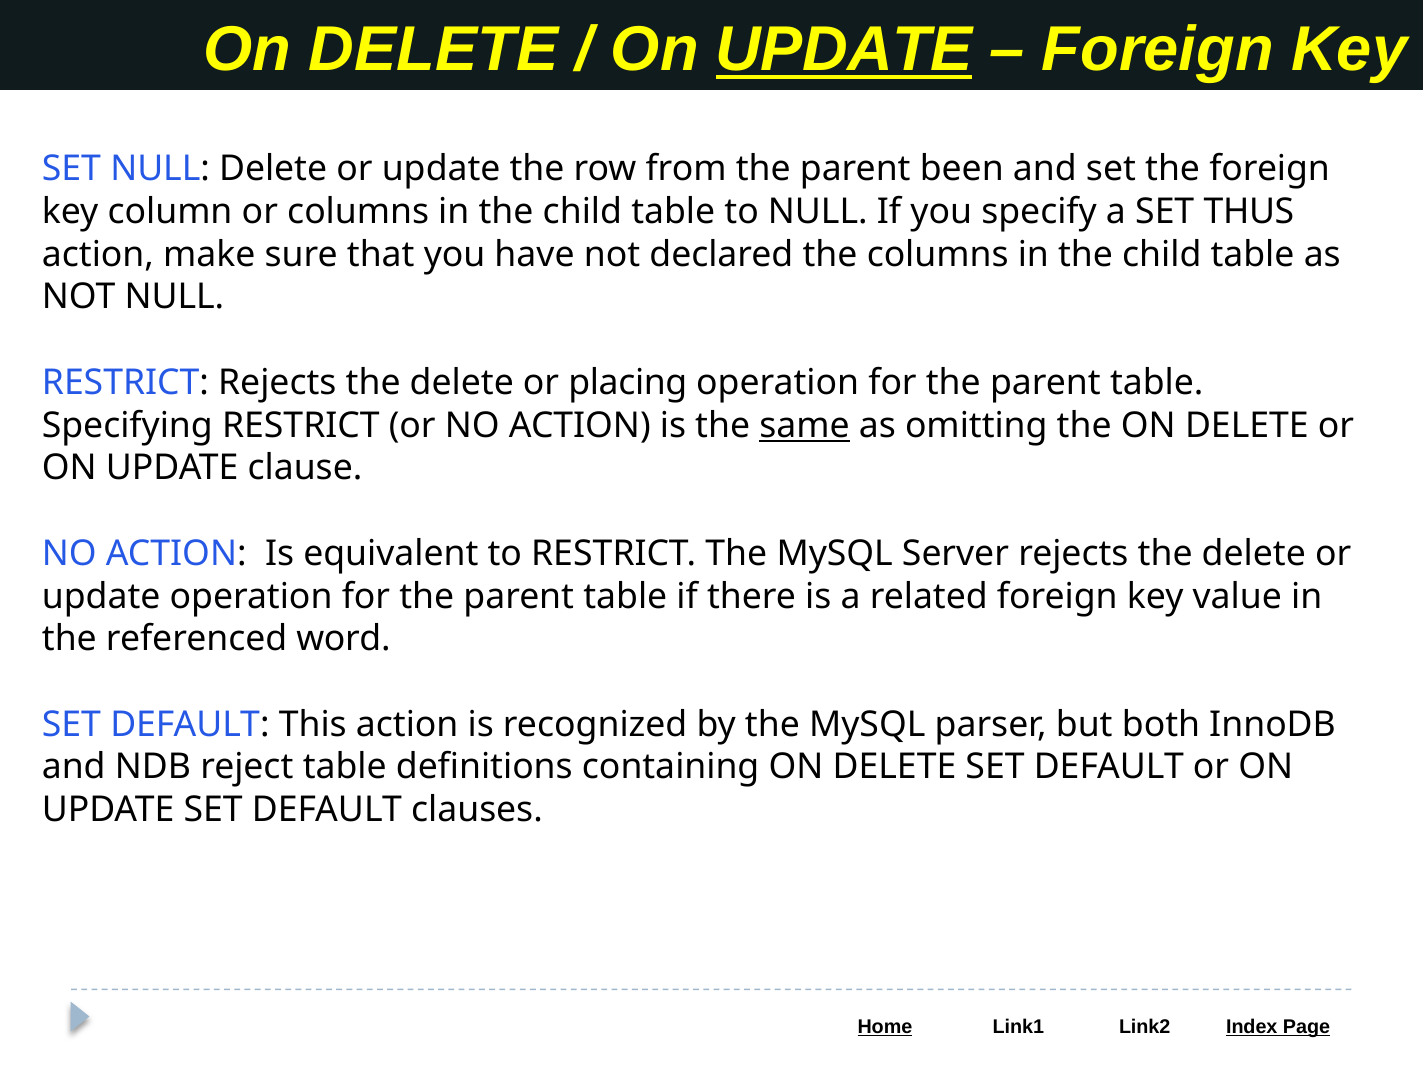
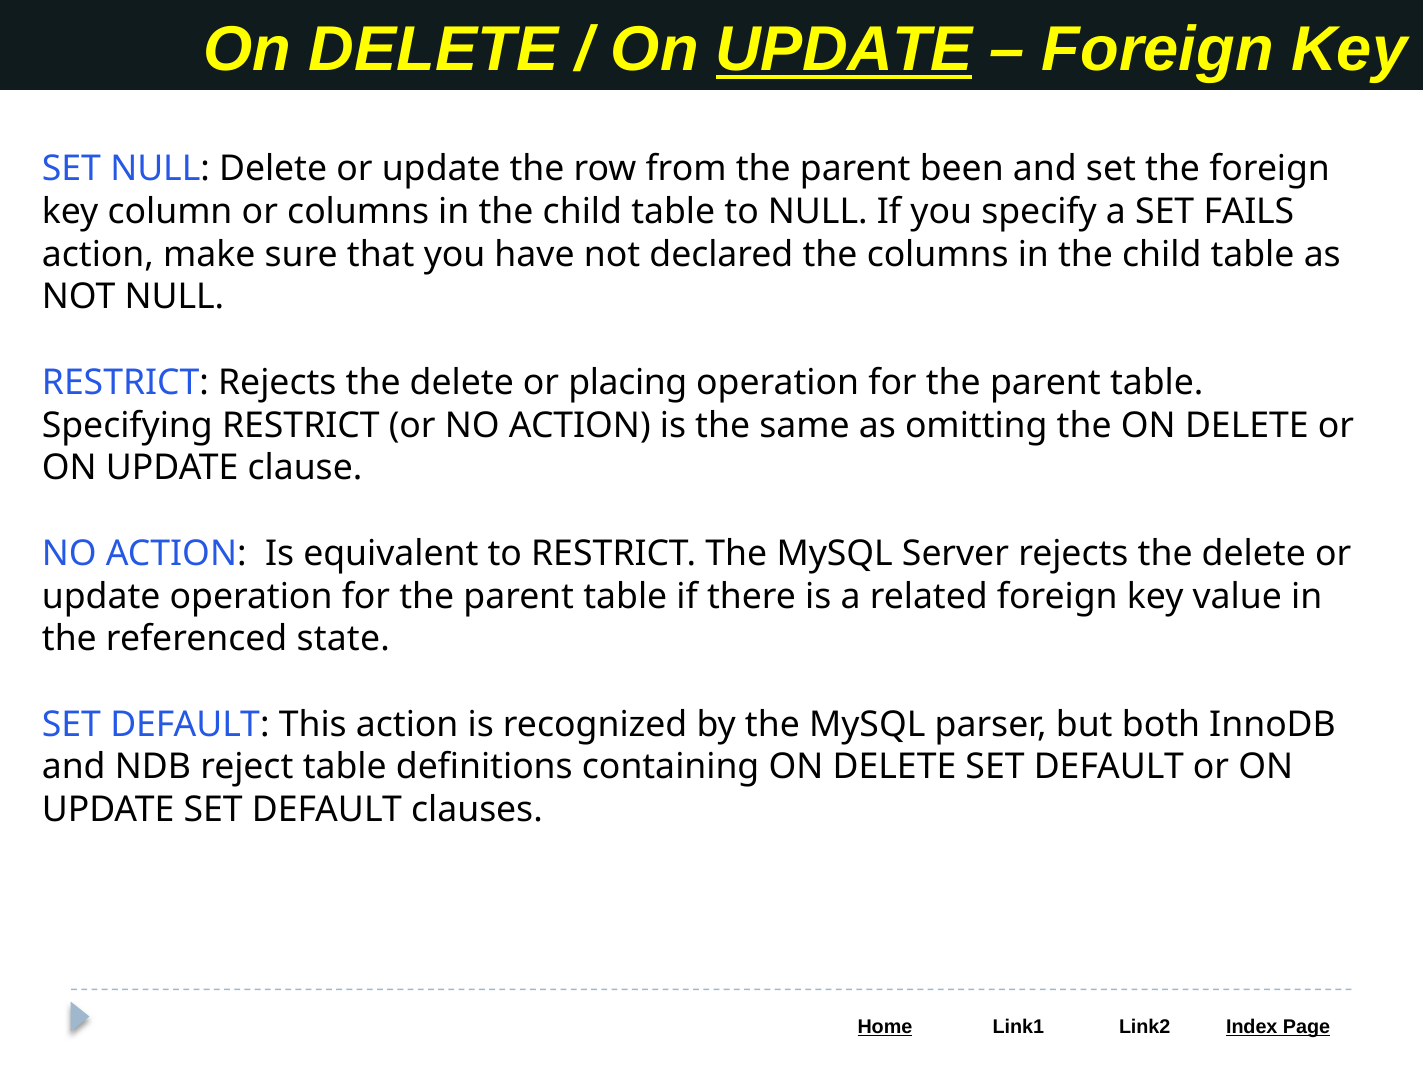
THUS: THUS -> FAILS
same underline: present -> none
word: word -> state
